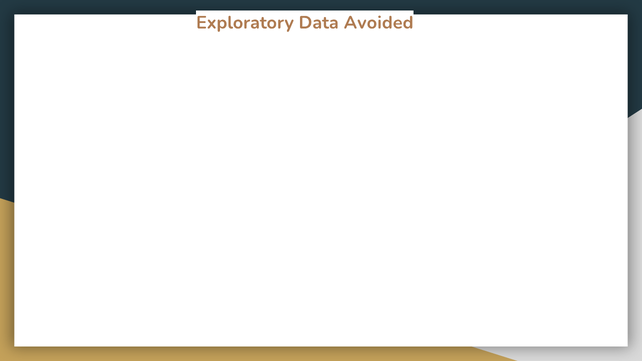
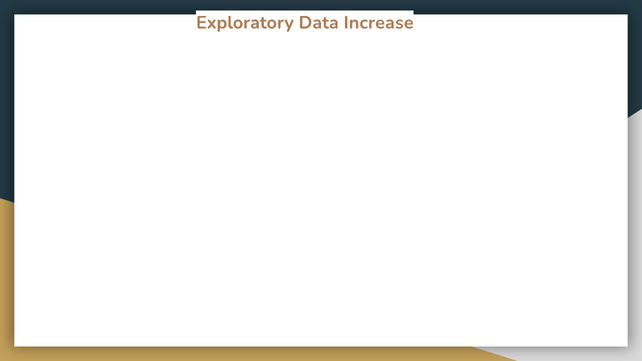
Avoided: Avoided -> Increase
